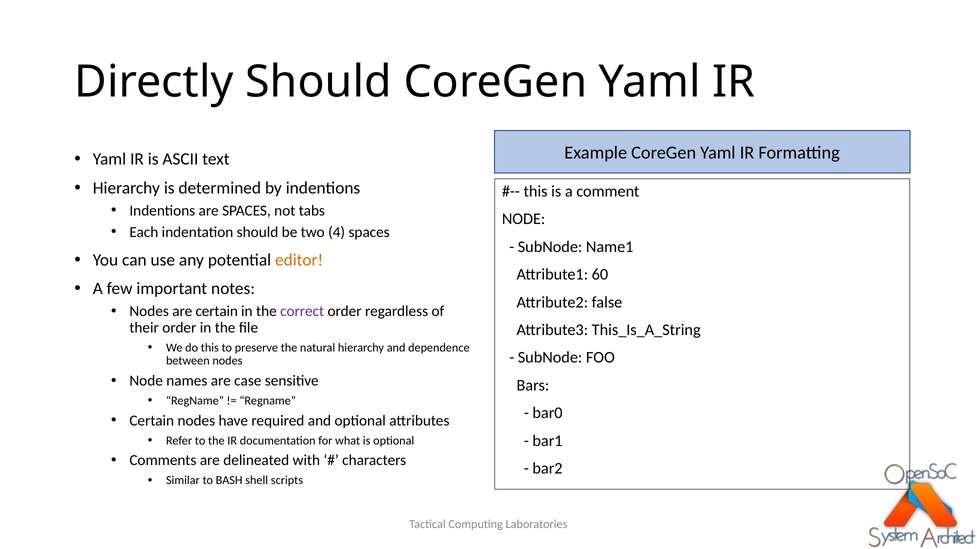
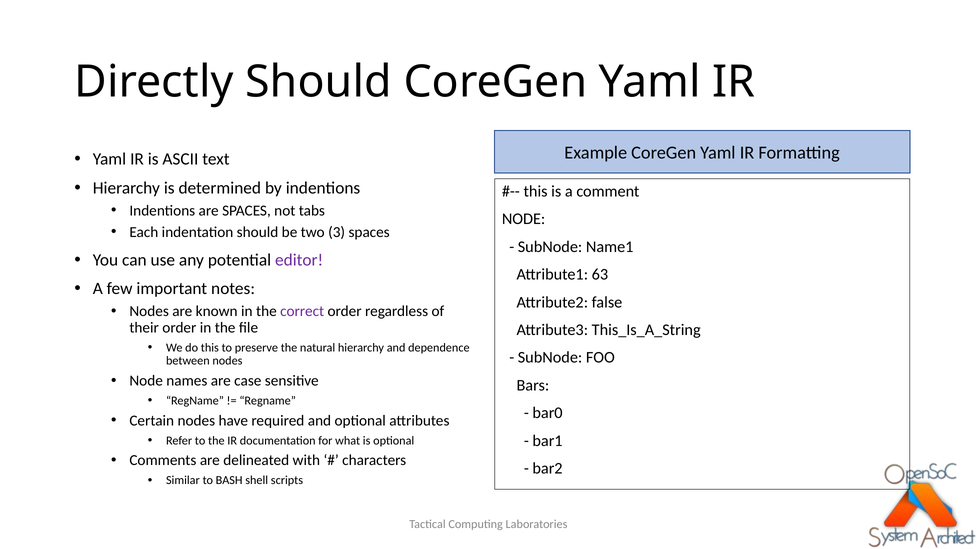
4: 4 -> 3
editor colour: orange -> purple
60: 60 -> 63
are certain: certain -> known
